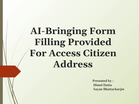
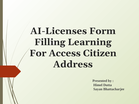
AI-Bringing: AI-Bringing -> AI-Licenses
Provided: Provided -> Learning
